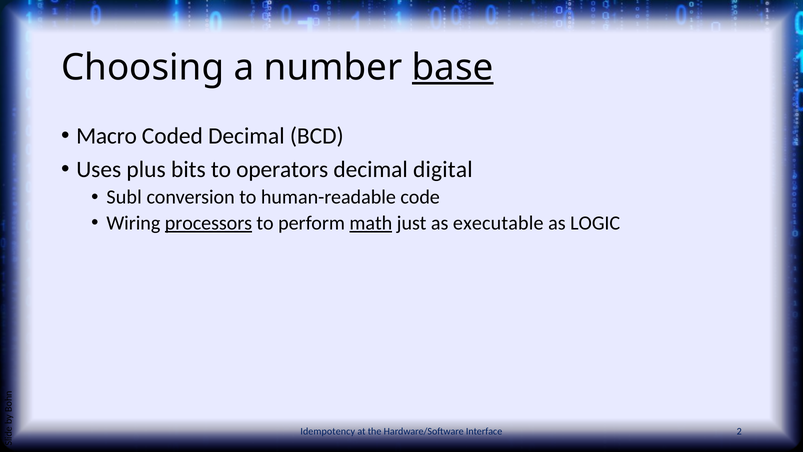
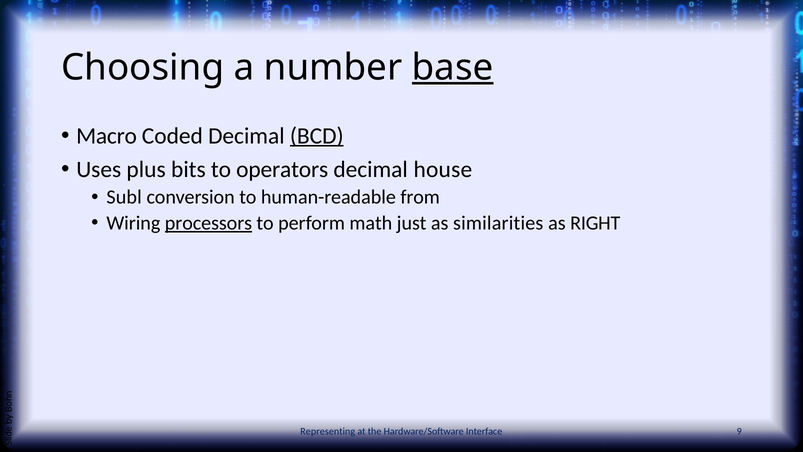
BCD underline: none -> present
digital: digital -> house
code: code -> from
math underline: present -> none
executable: executable -> similarities
LOGIC: LOGIC -> RIGHT
Idempotency: Idempotency -> Representing
2: 2 -> 9
